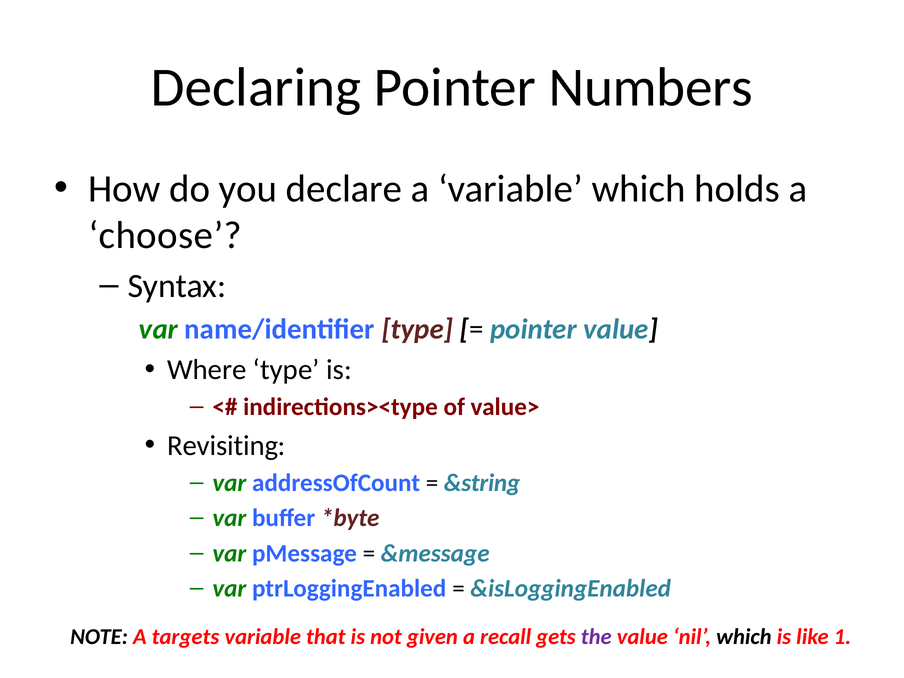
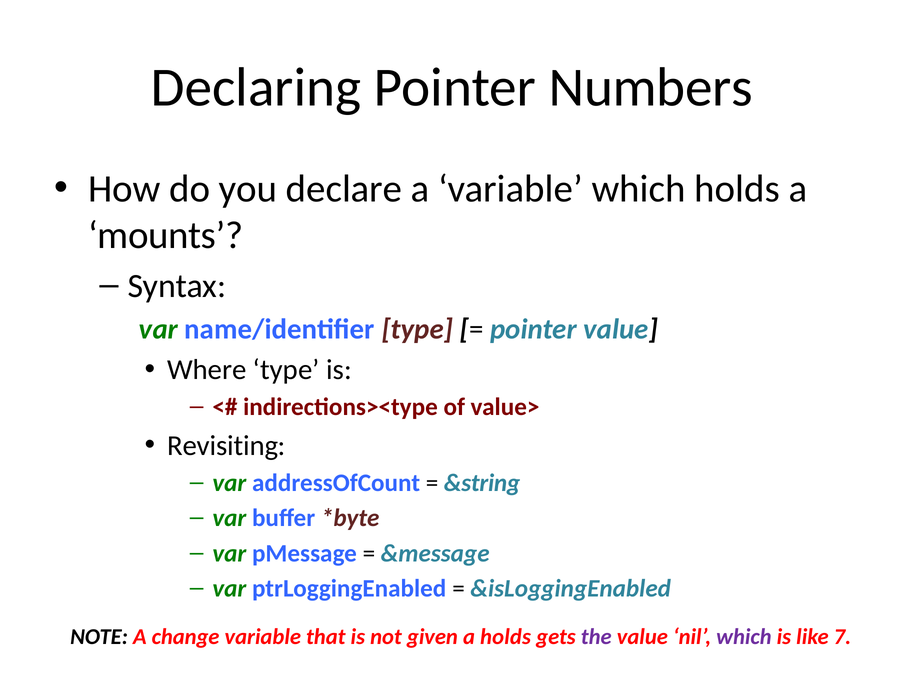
choose: choose -> mounts
targets: targets -> change
a recall: recall -> holds
which at (744, 637) colour: black -> purple
1: 1 -> 7
